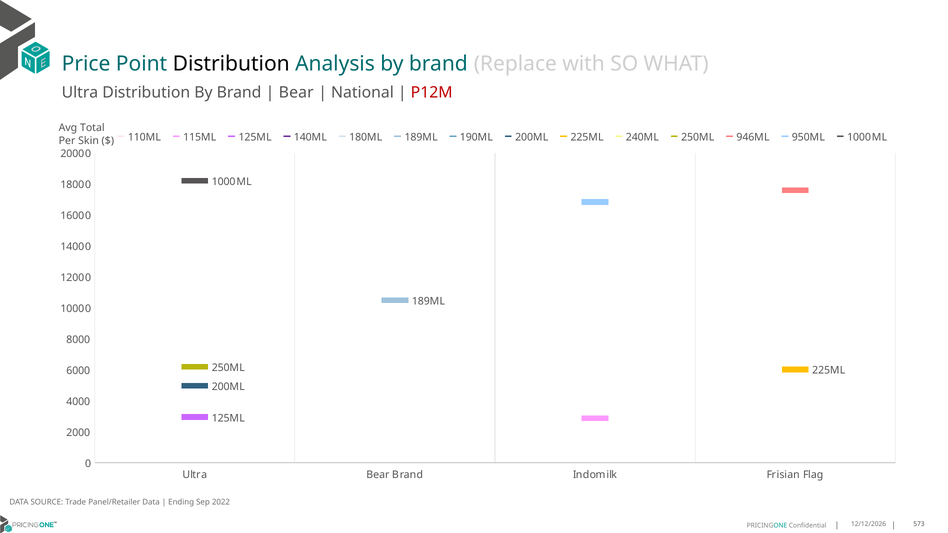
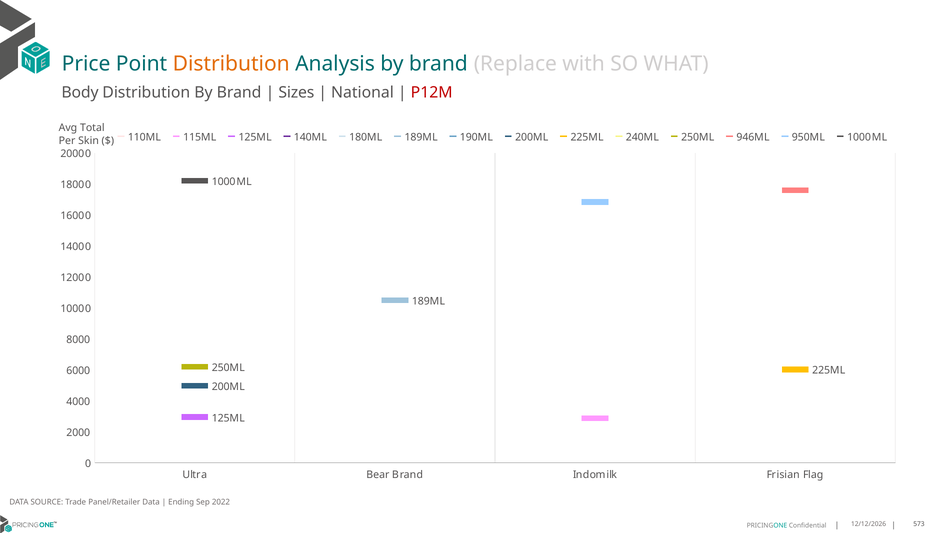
Distribution at (231, 64) colour: black -> orange
Ultra at (80, 92): Ultra -> Body
Bear at (296, 92): Bear -> Sizes
